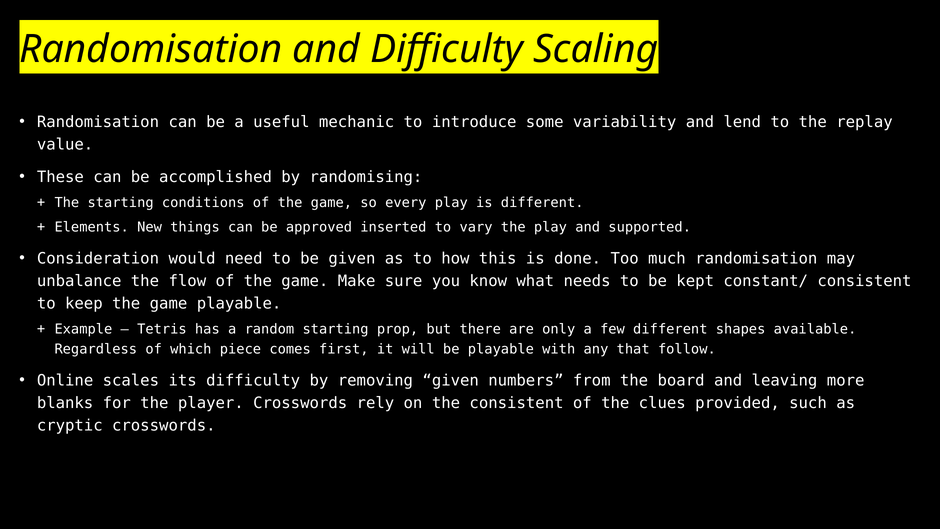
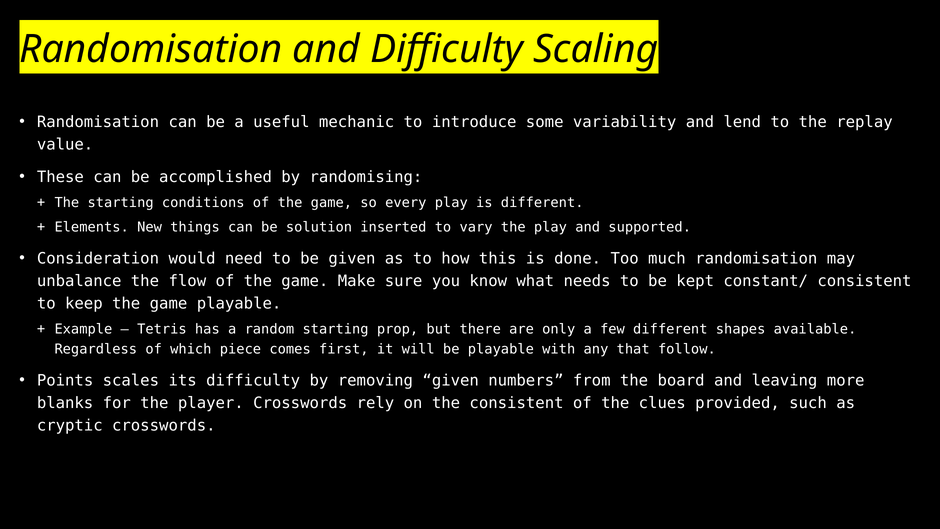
approved: approved -> solution
Online: Online -> Points
